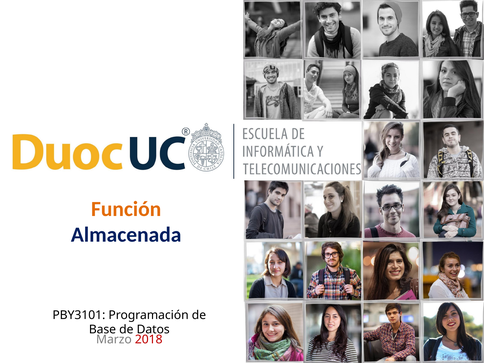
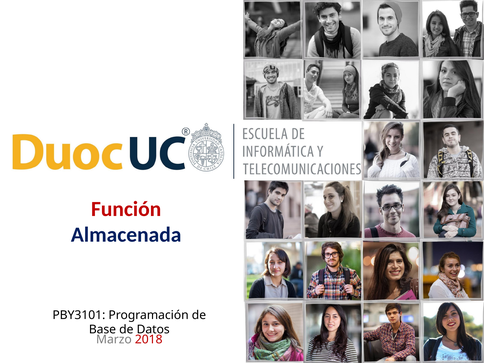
Función colour: orange -> red
